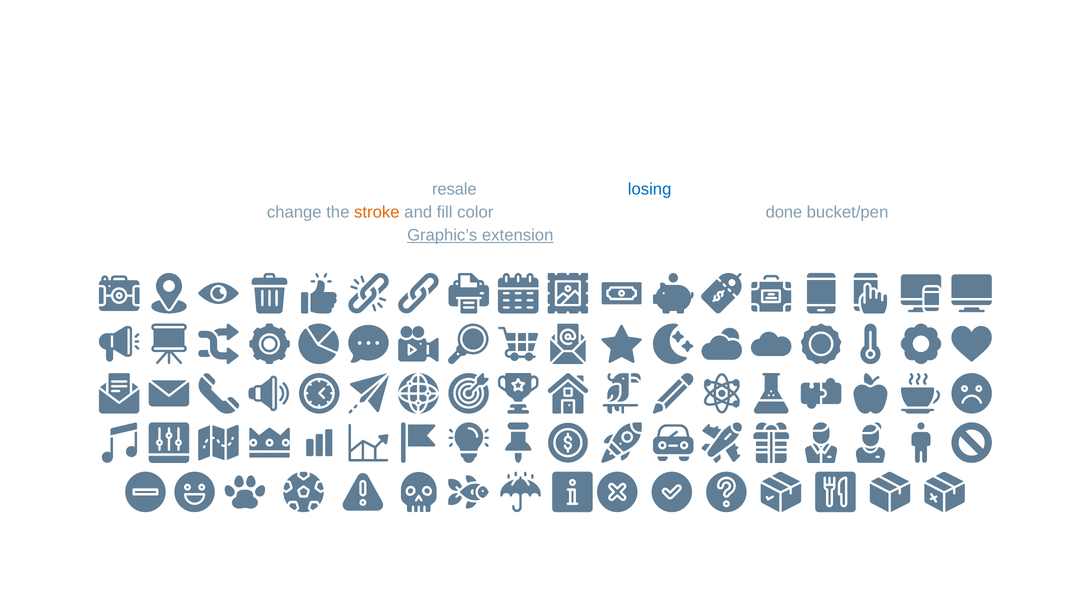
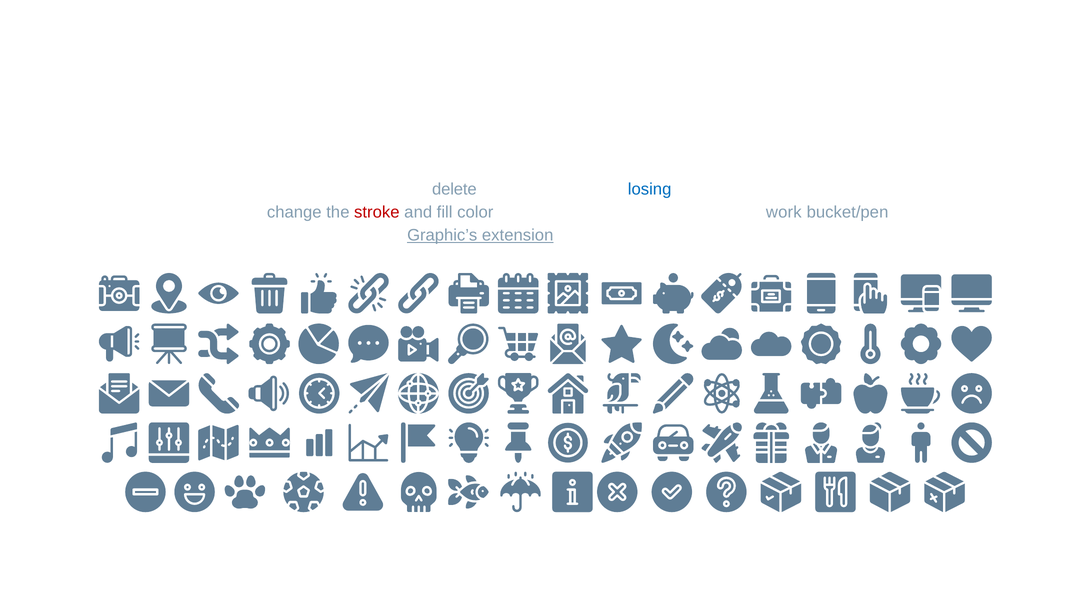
resale: resale -> delete
stroke colour: orange -> red
done: done -> work
